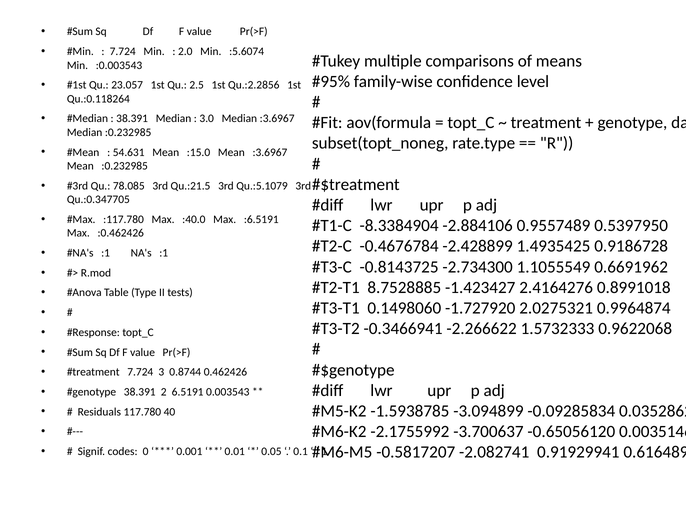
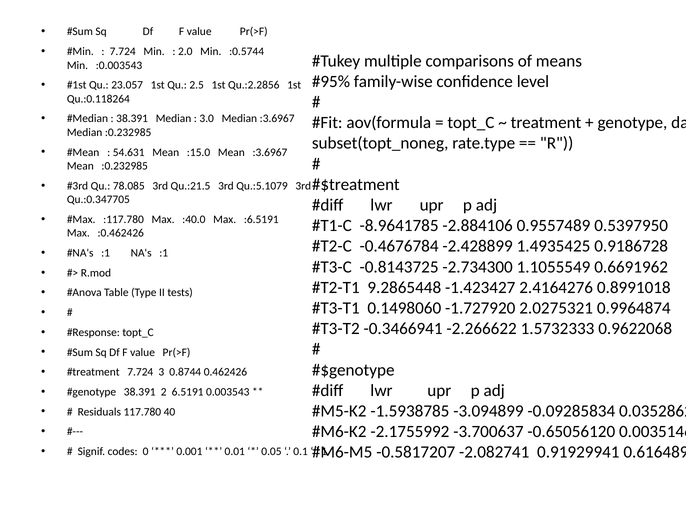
:5.6074: :5.6074 -> :0.5744
-8.3384904: -8.3384904 -> -8.9641785
8.7528885: 8.7528885 -> 9.2865448
